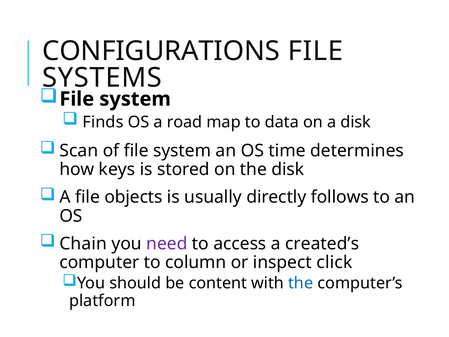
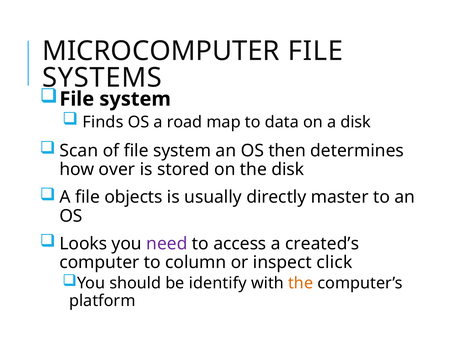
CONFIGURATIONS: CONFIGURATIONS -> MICROCOMPUTER
time: time -> then
keys: keys -> over
follows: follows -> master
Chain: Chain -> Looks
content: content -> identify
the at (301, 283) colour: blue -> orange
